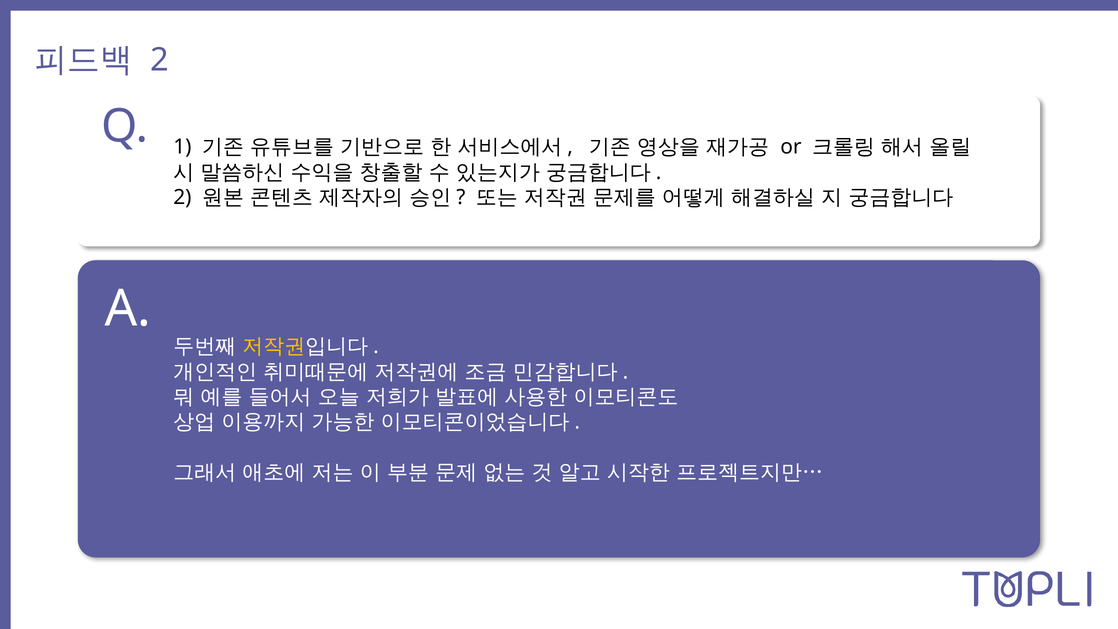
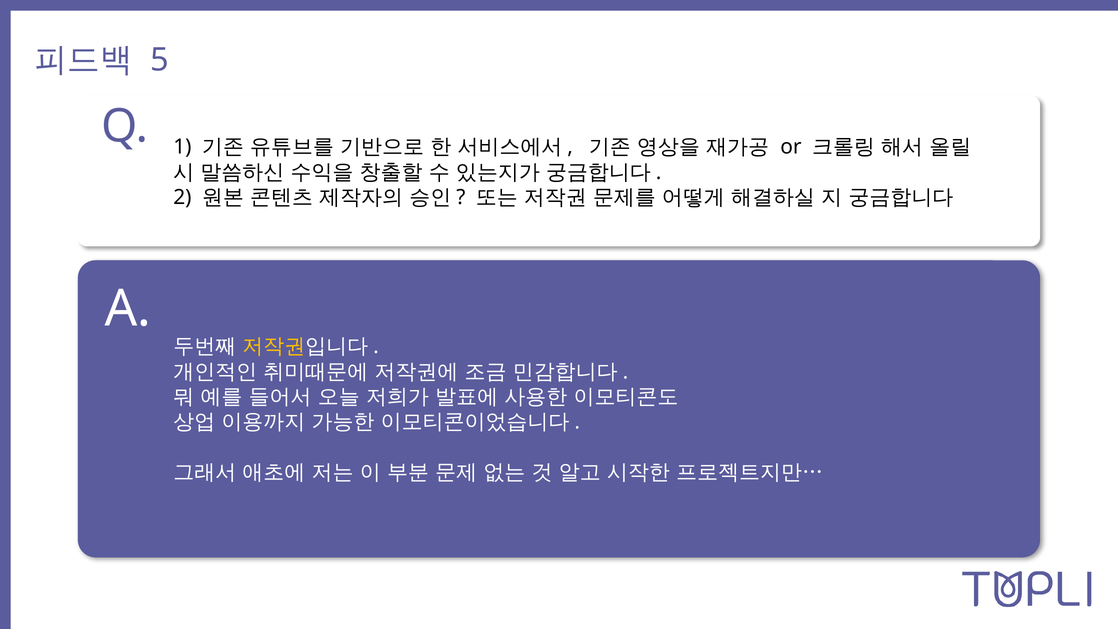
2 at (159, 60): 2 -> 5
